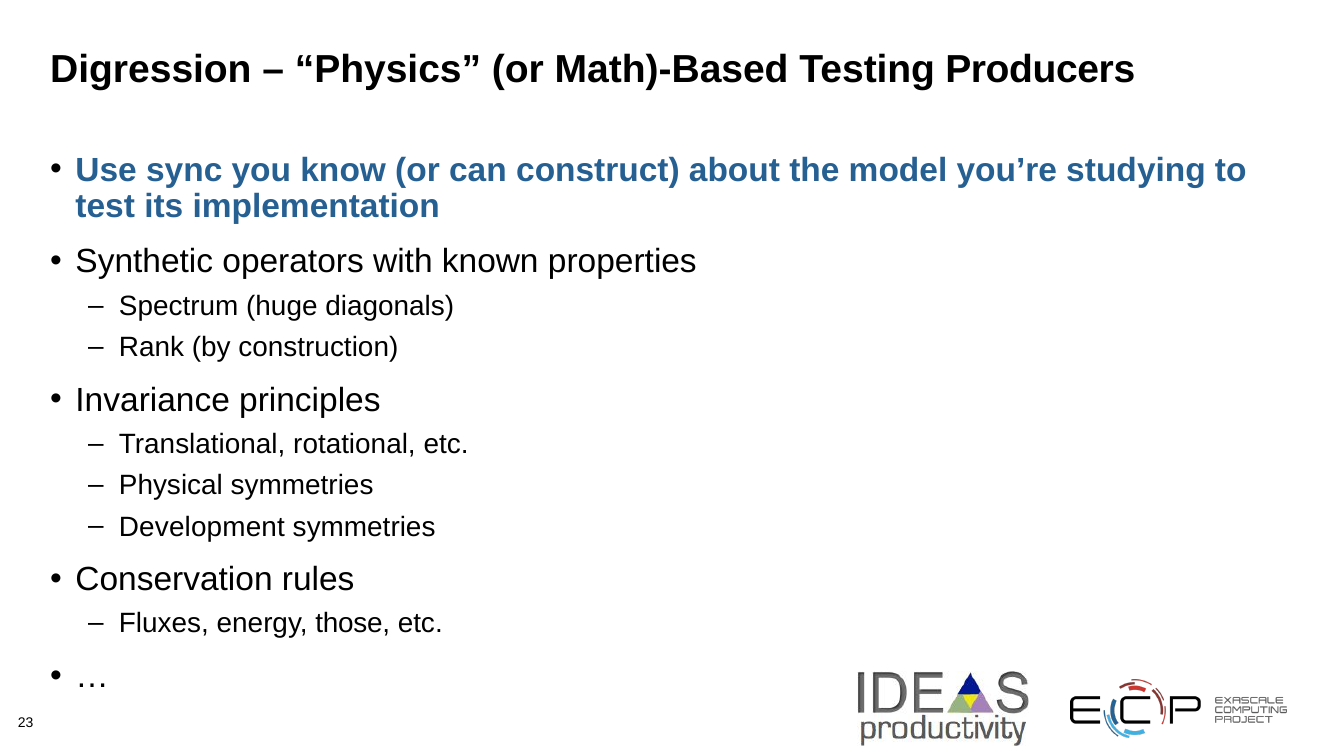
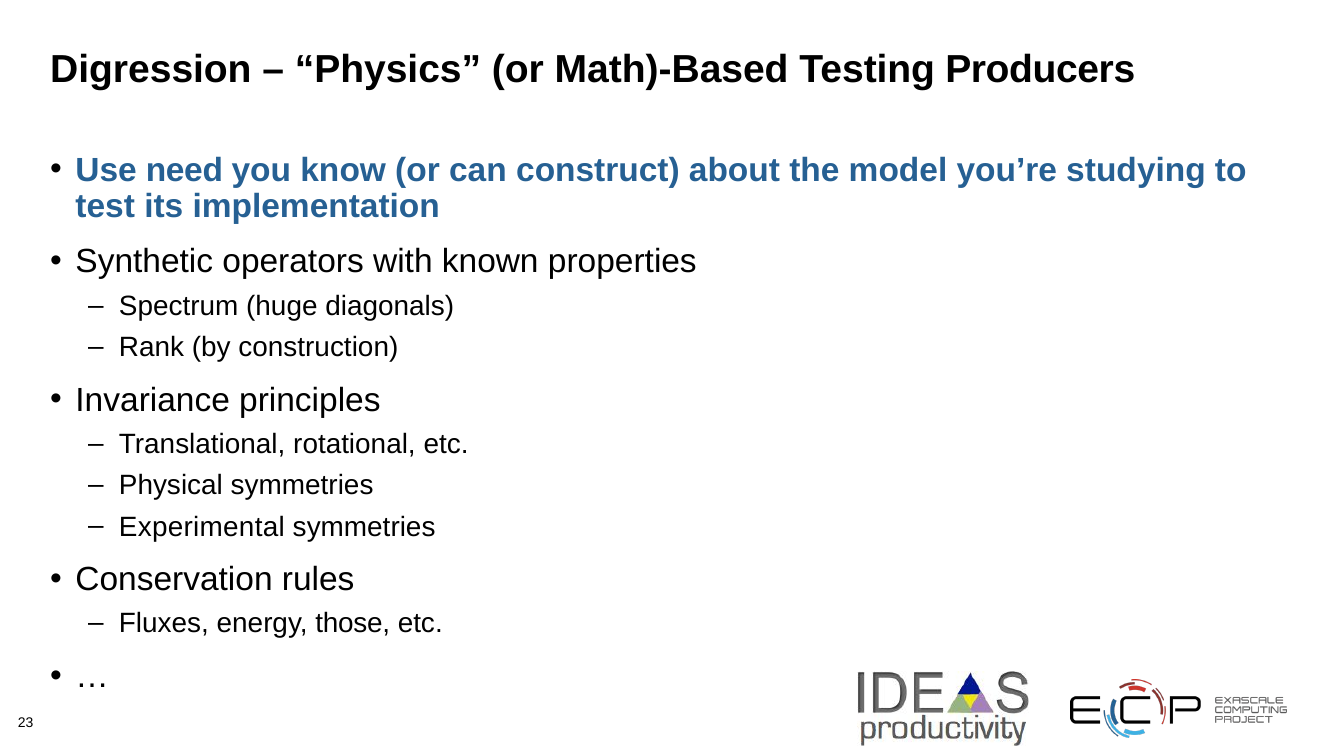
sync: sync -> need
Development: Development -> Experimental
